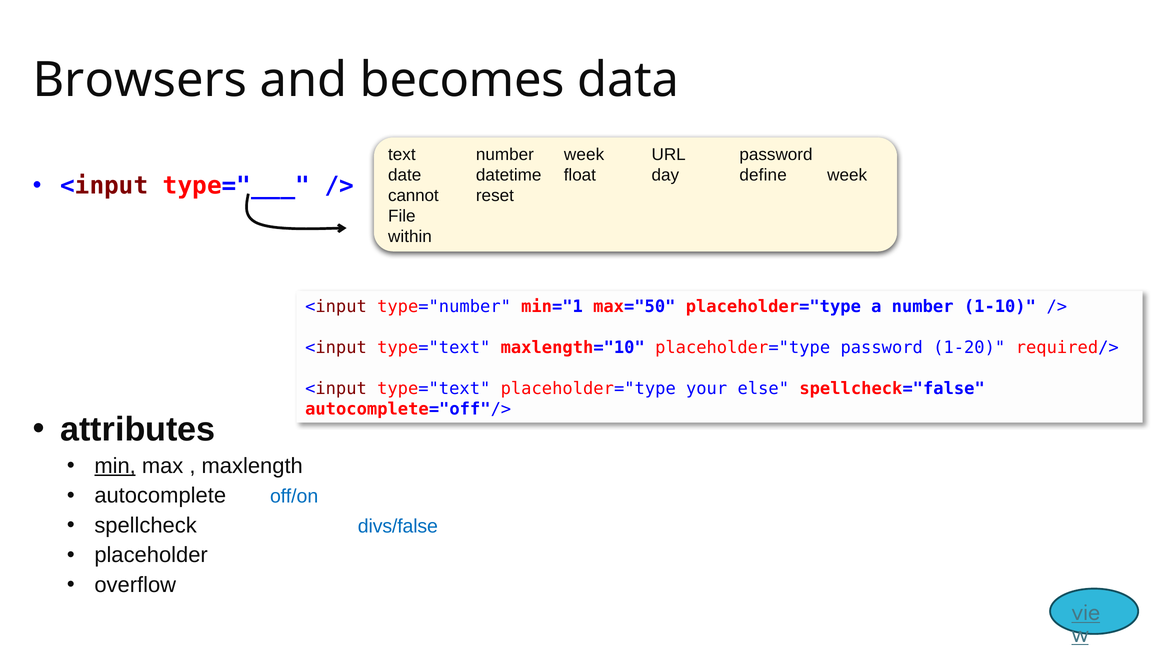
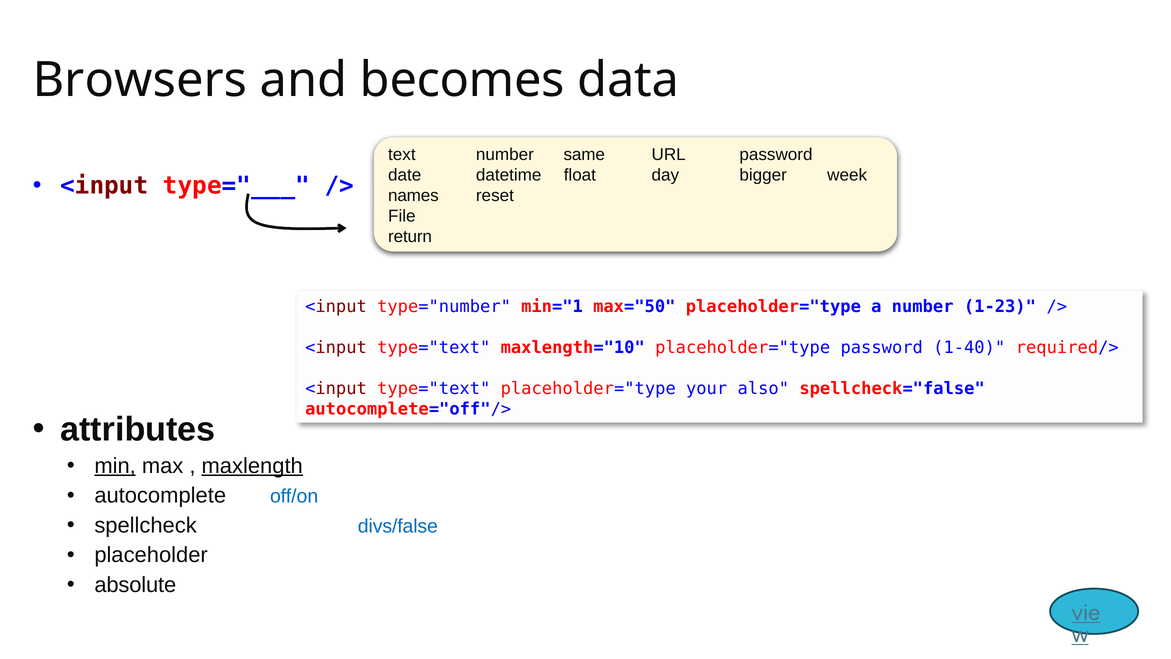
number week: week -> same
define: define -> bigger
cannot: cannot -> names
within: within -> return
1-10: 1-10 -> 1-23
1-20: 1-20 -> 1-40
else: else -> also
maxlength underline: none -> present
overflow: overflow -> absolute
